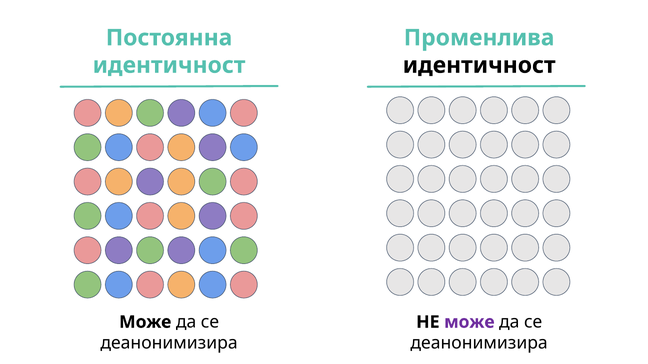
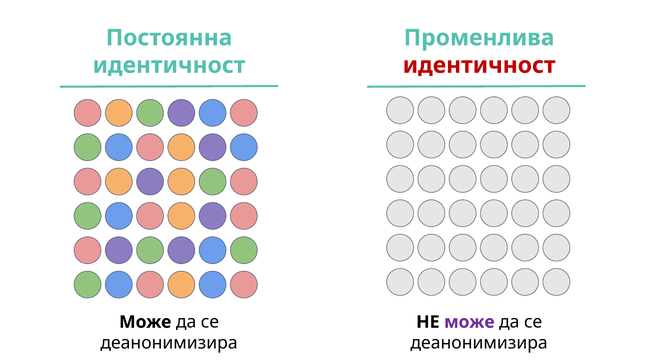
идентичност at (479, 65) colour: black -> red
